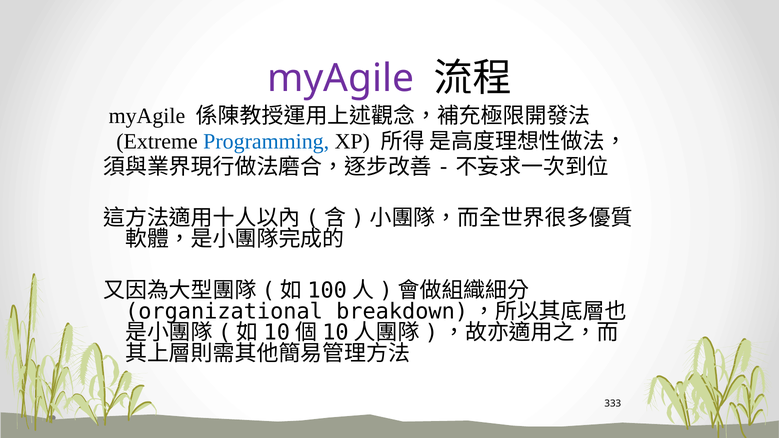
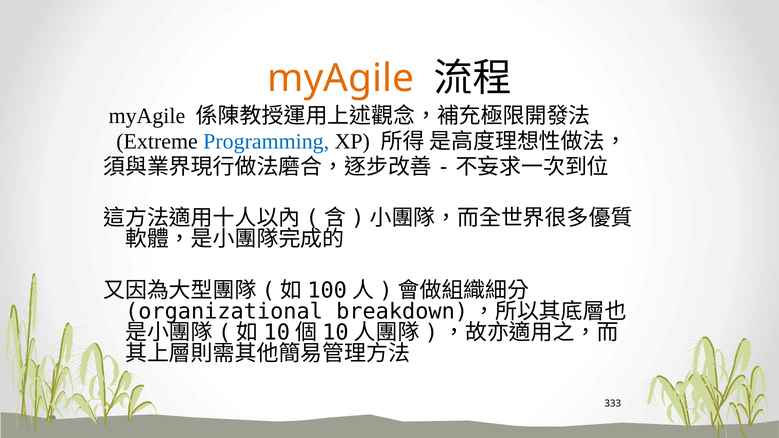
myAgile at (341, 79) colour: purple -> orange
